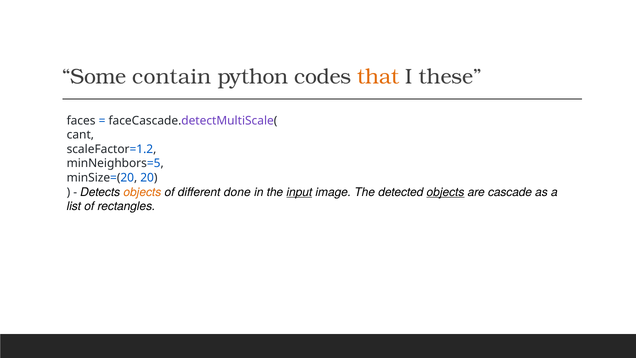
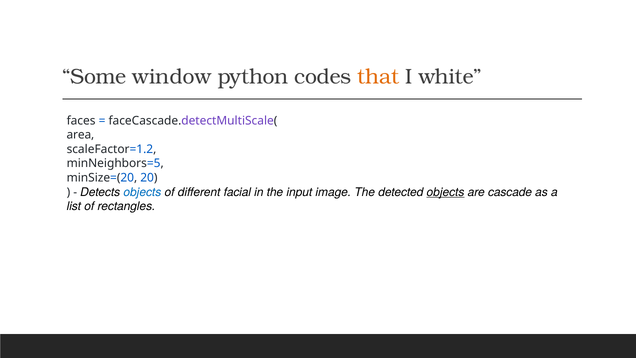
contain: contain -> window
these: these -> white
cant: cant -> area
objects at (142, 192) colour: orange -> blue
done: done -> facial
input underline: present -> none
